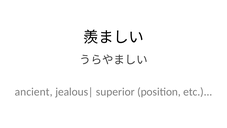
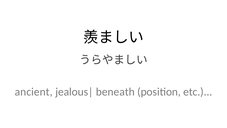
superior: superior -> beneath
